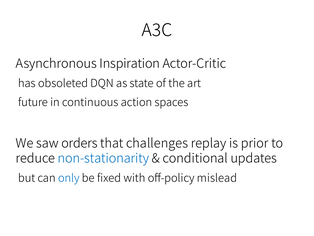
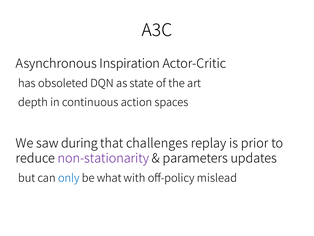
future: future -> depth
orders: orders -> during
non-stationarity colour: blue -> purple
conditional: conditional -> parameters
fixed: fixed -> what
